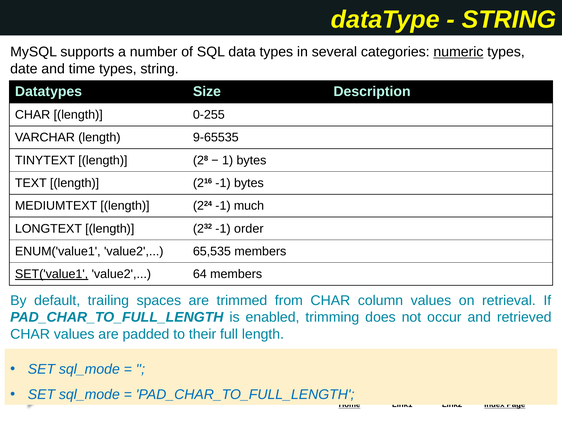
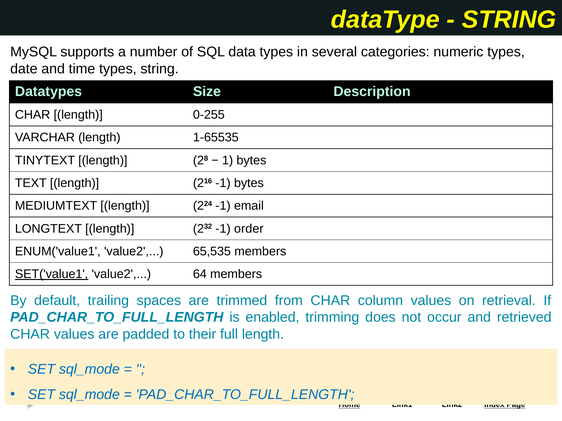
numeric underline: present -> none
9-65535: 9-65535 -> 1-65535
much: much -> email
